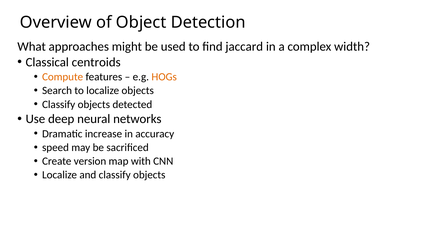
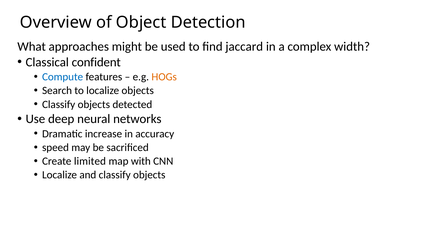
centroids: centroids -> confident
Compute colour: orange -> blue
version: version -> limited
